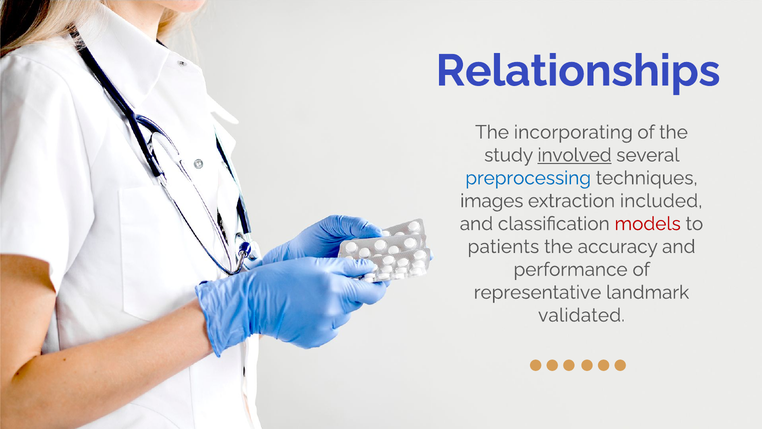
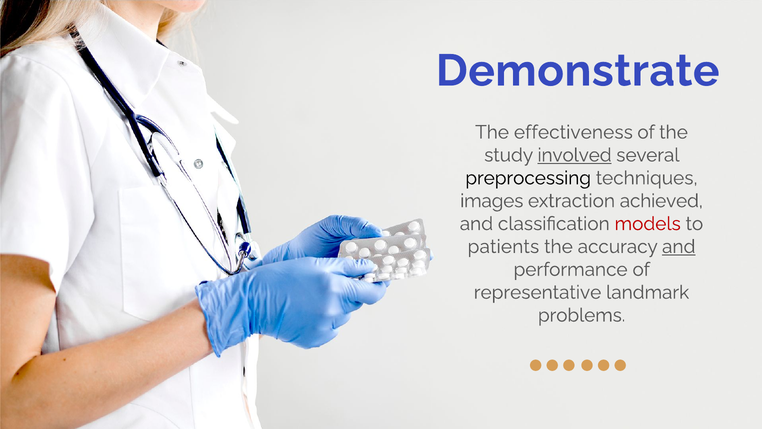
Relationships: Relationships -> Demonstrate
incorporating: incorporating -> effectiveness
preprocessing colour: blue -> black
included: included -> achieved
and at (679, 246) underline: none -> present
validated: validated -> problems
